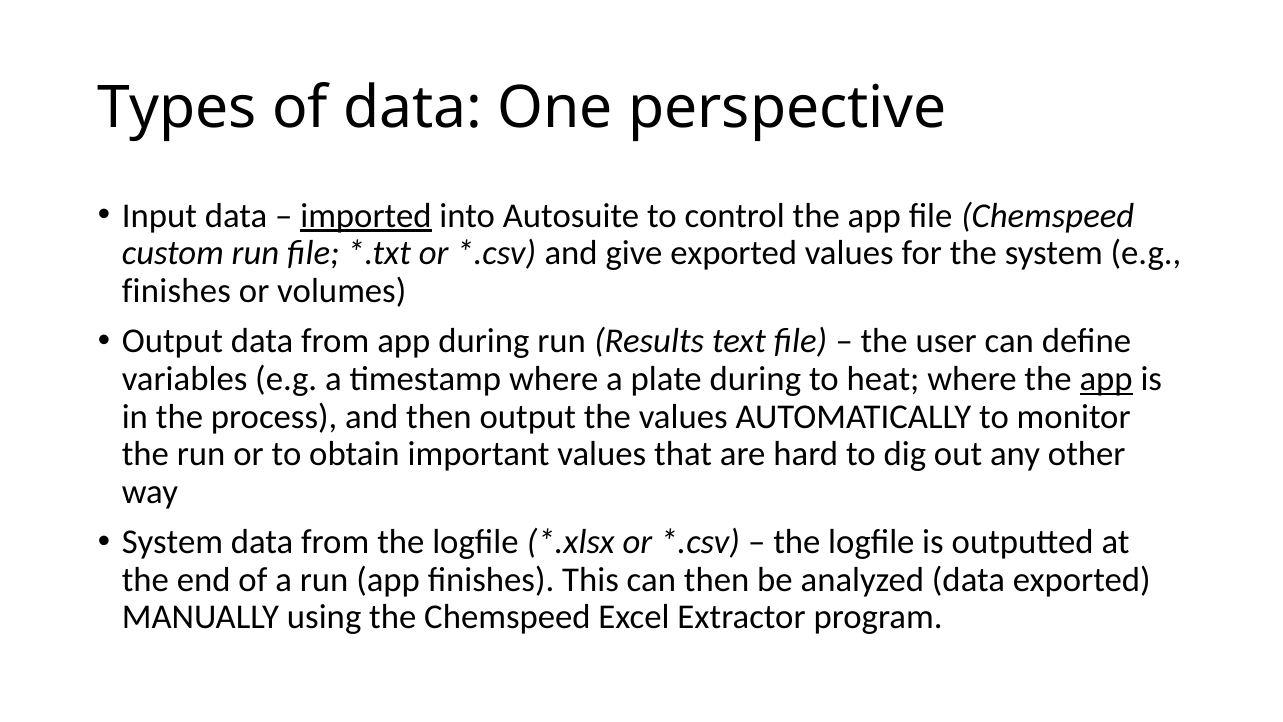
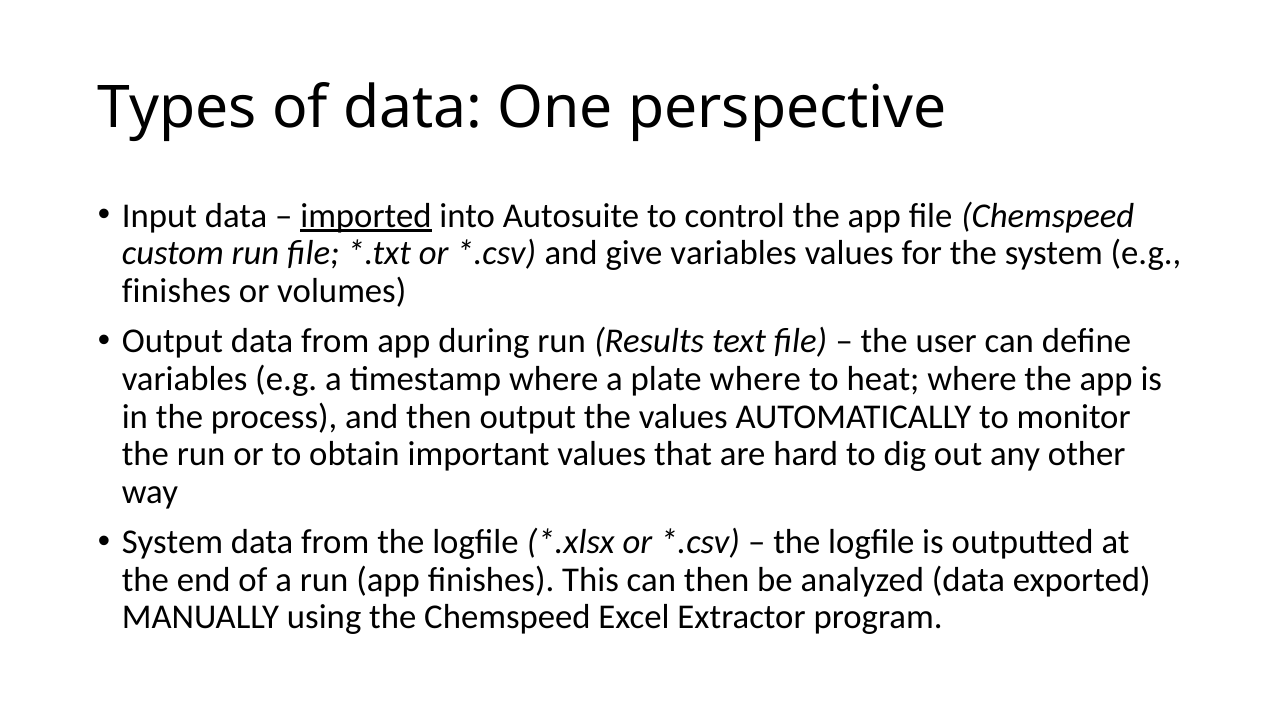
give exported: exported -> variables
plate during: during -> where
app at (1106, 379) underline: present -> none
